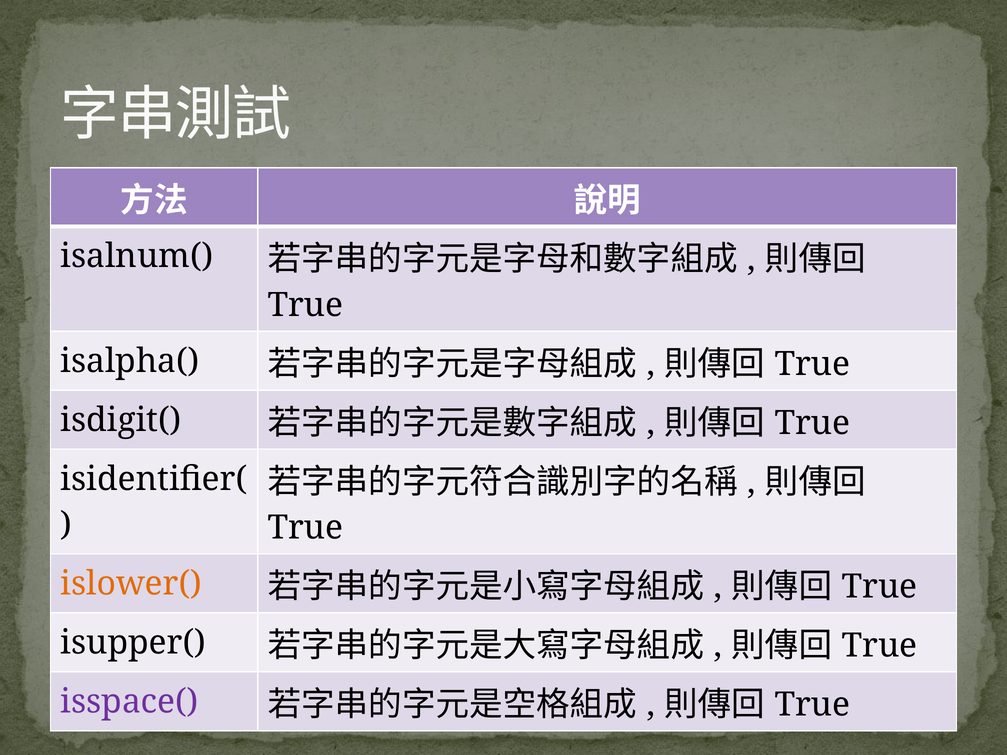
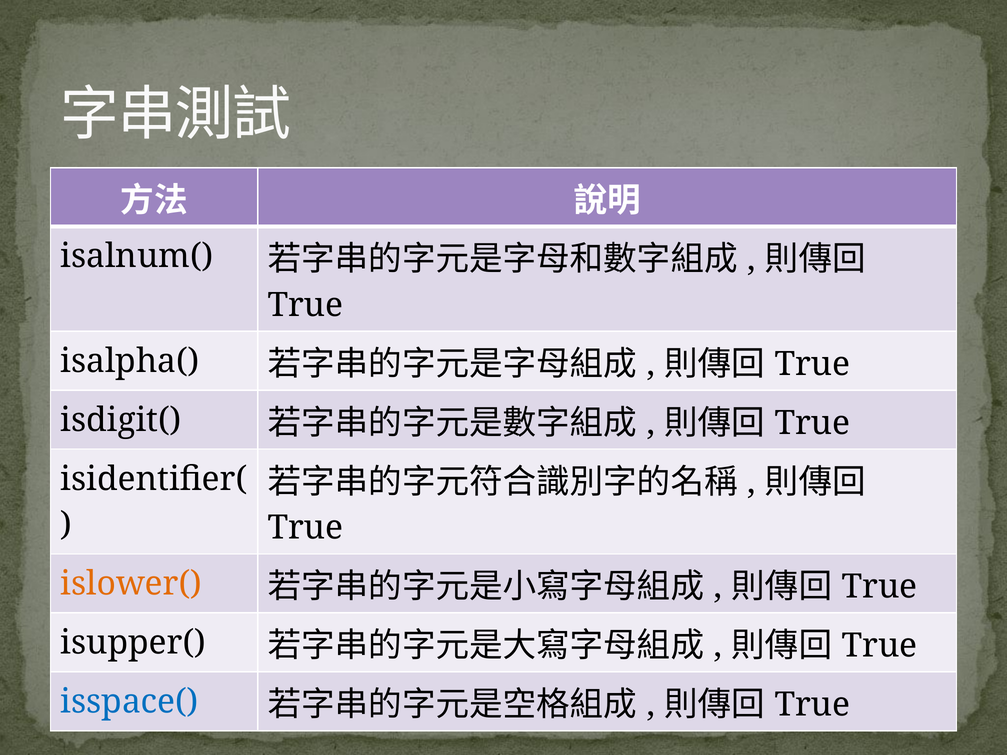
isspace( colour: purple -> blue
